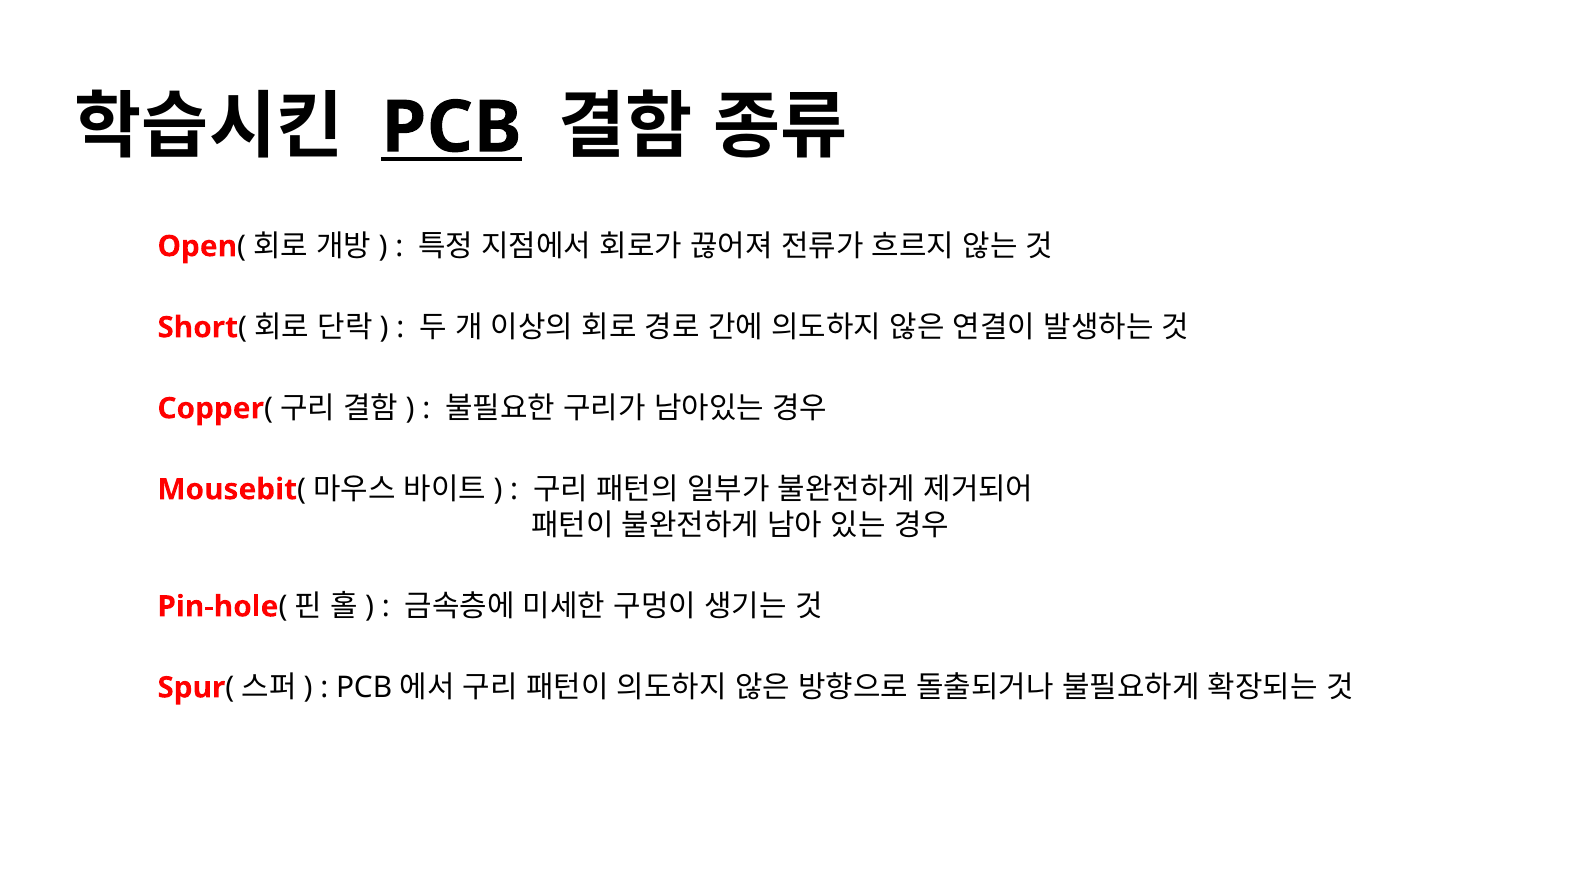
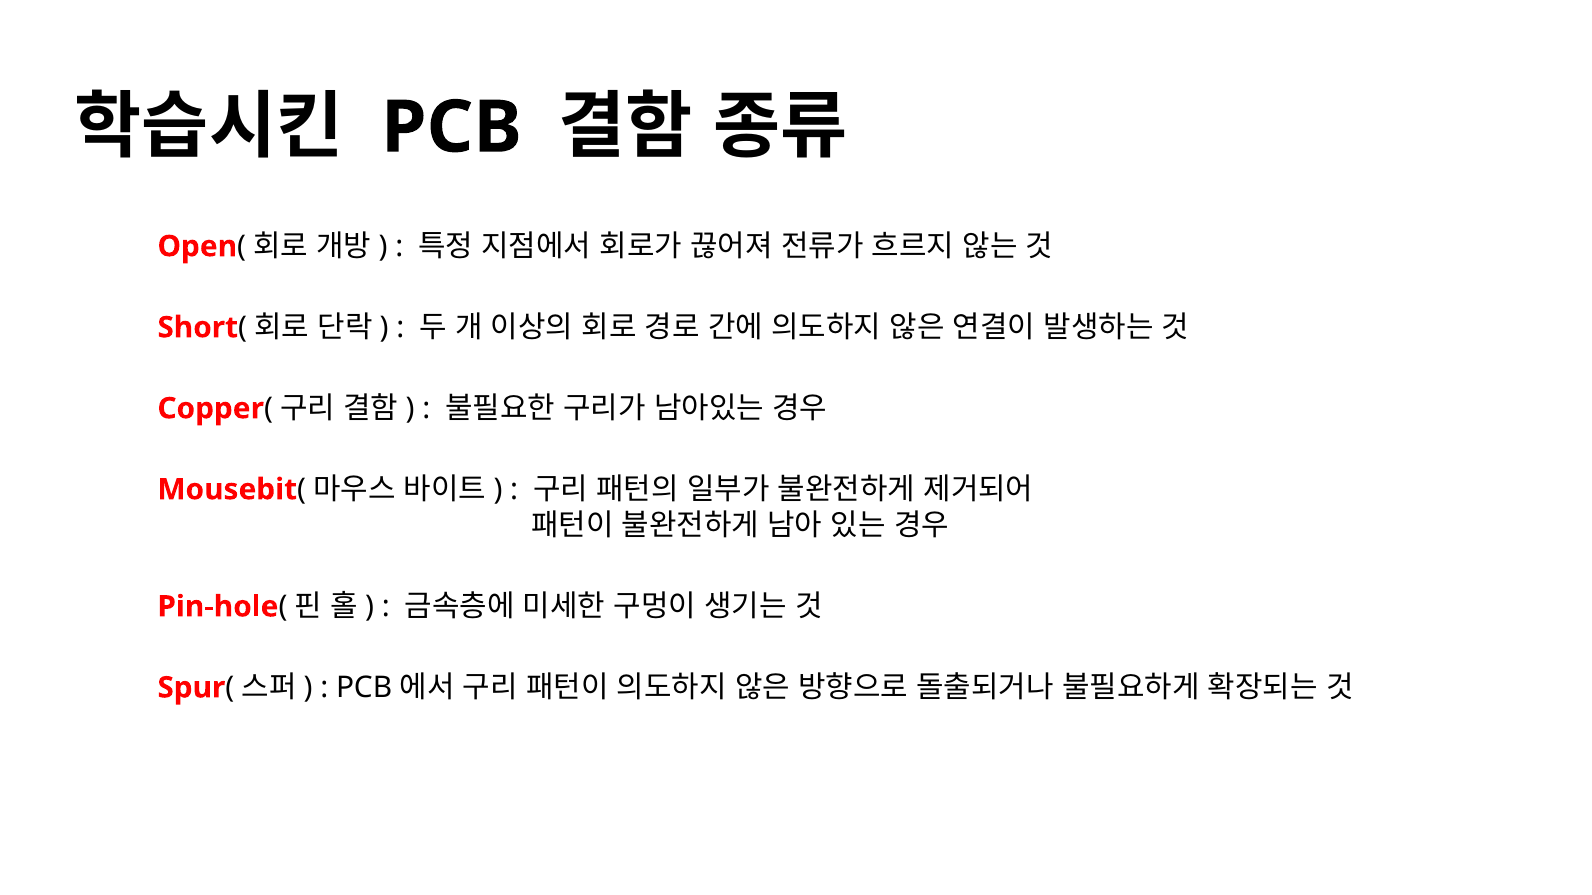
PCB underline: present -> none
